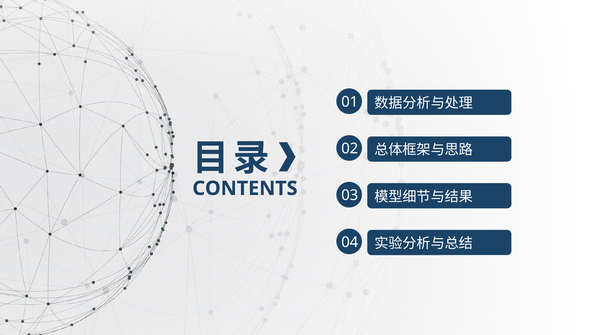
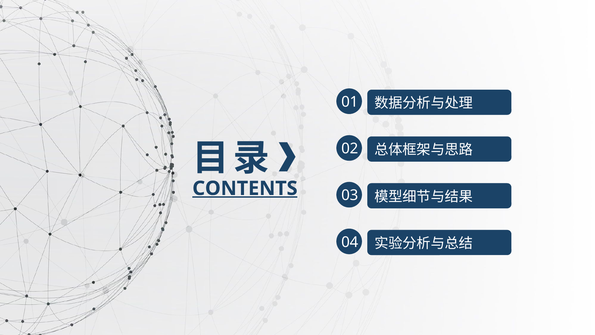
CONTENTS underline: none -> present
